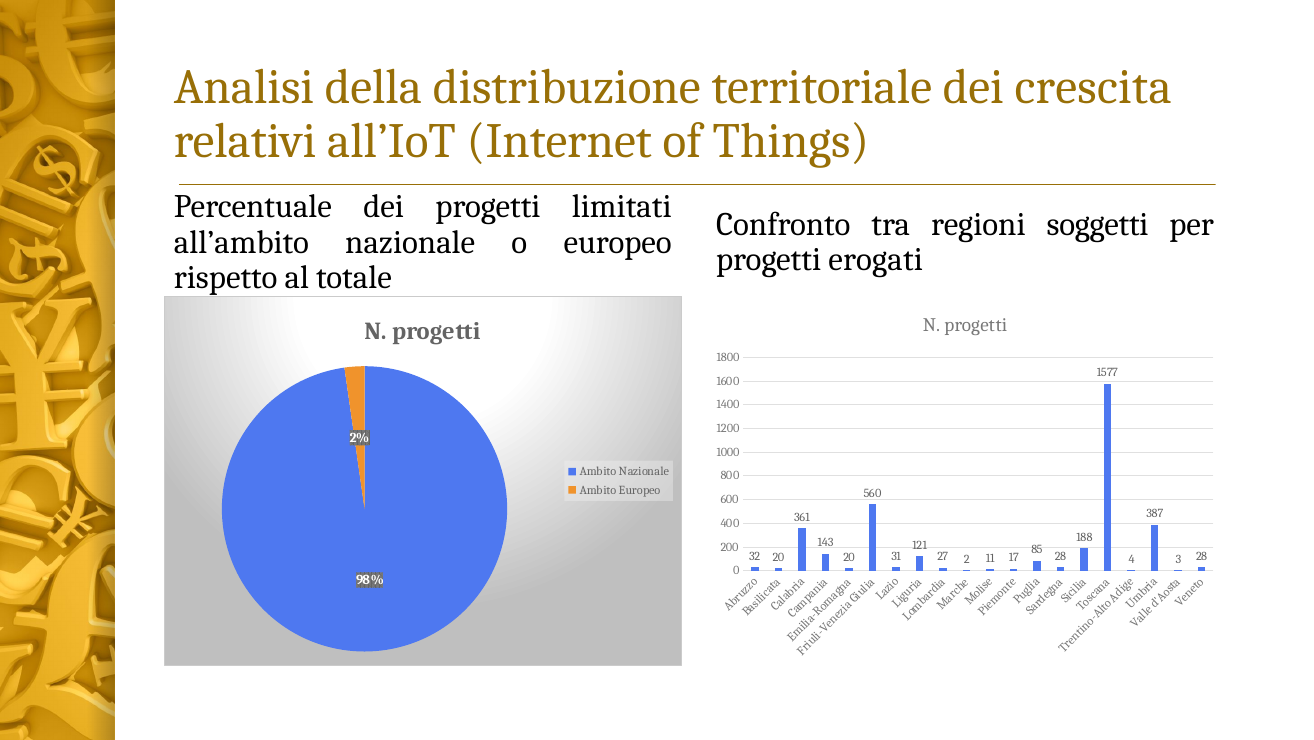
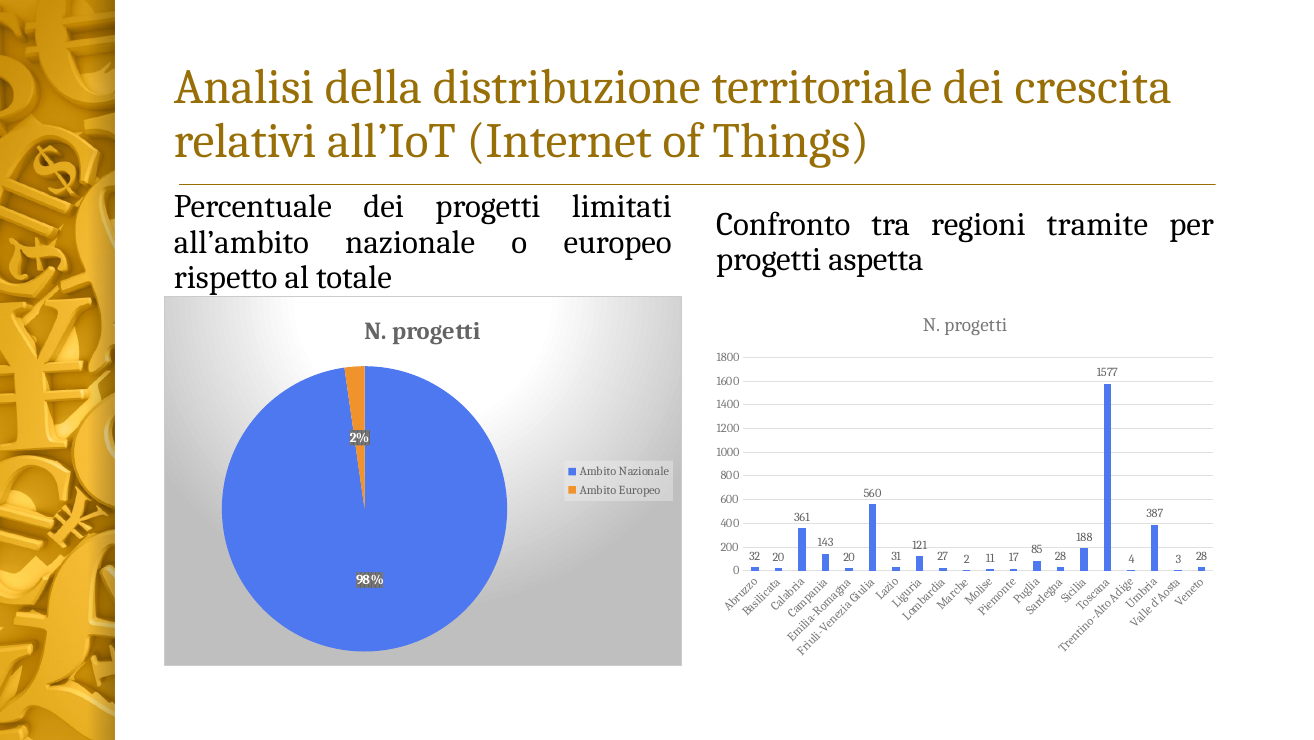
soggetti: soggetti -> tramite
erogati: erogati -> aspetta
